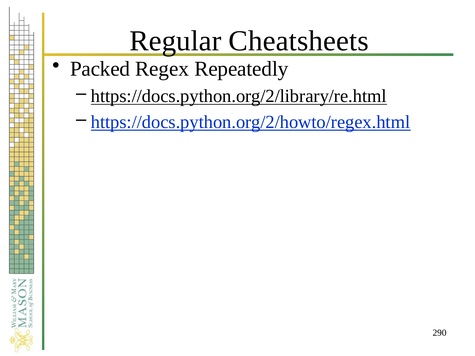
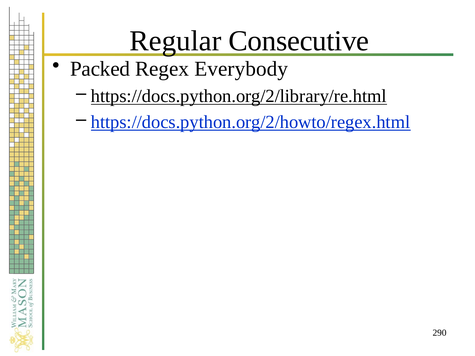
Cheatsheets: Cheatsheets -> Consecutive
Repeatedly: Repeatedly -> Everybody
